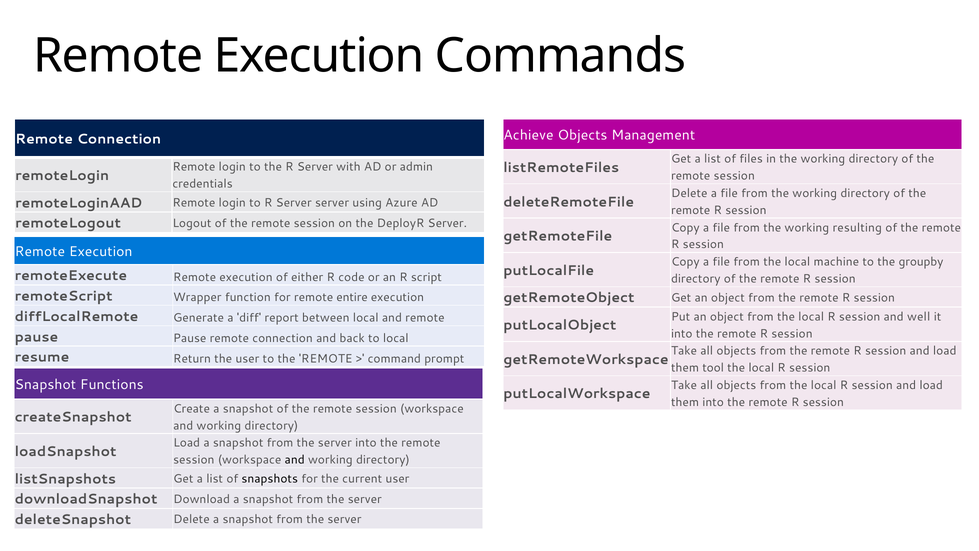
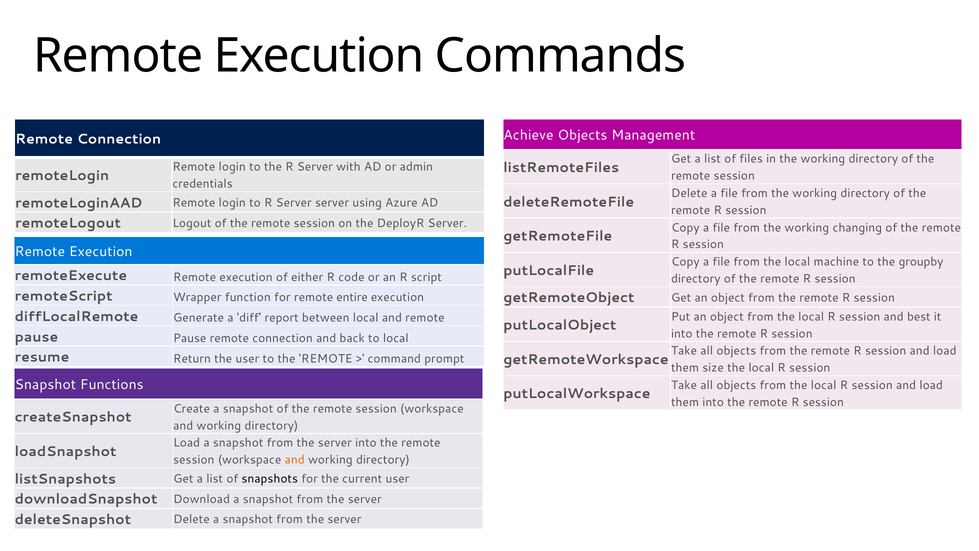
resulting: resulting -> changing
well: well -> best
tool: tool -> size
and at (295, 460) colour: black -> orange
